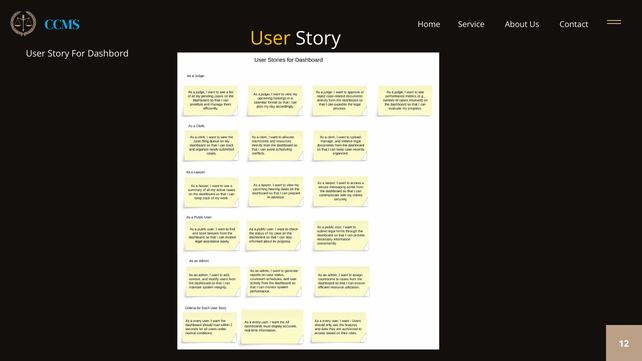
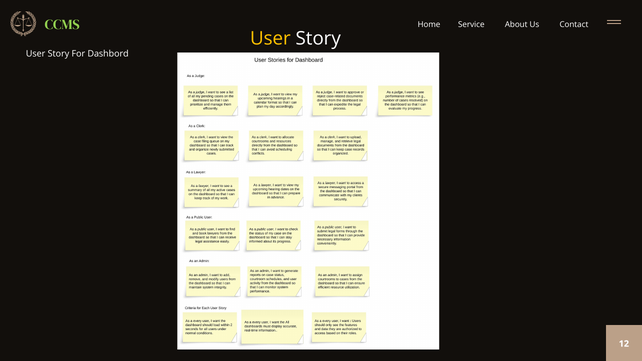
CCMS colour: light blue -> light green
